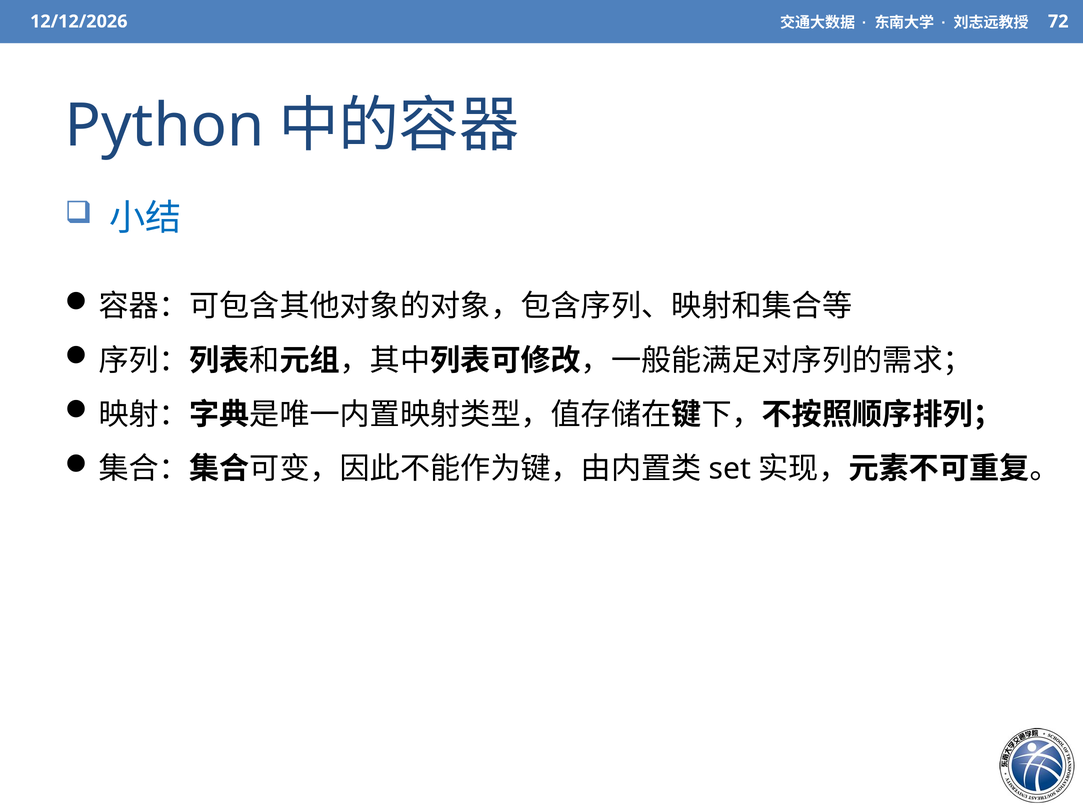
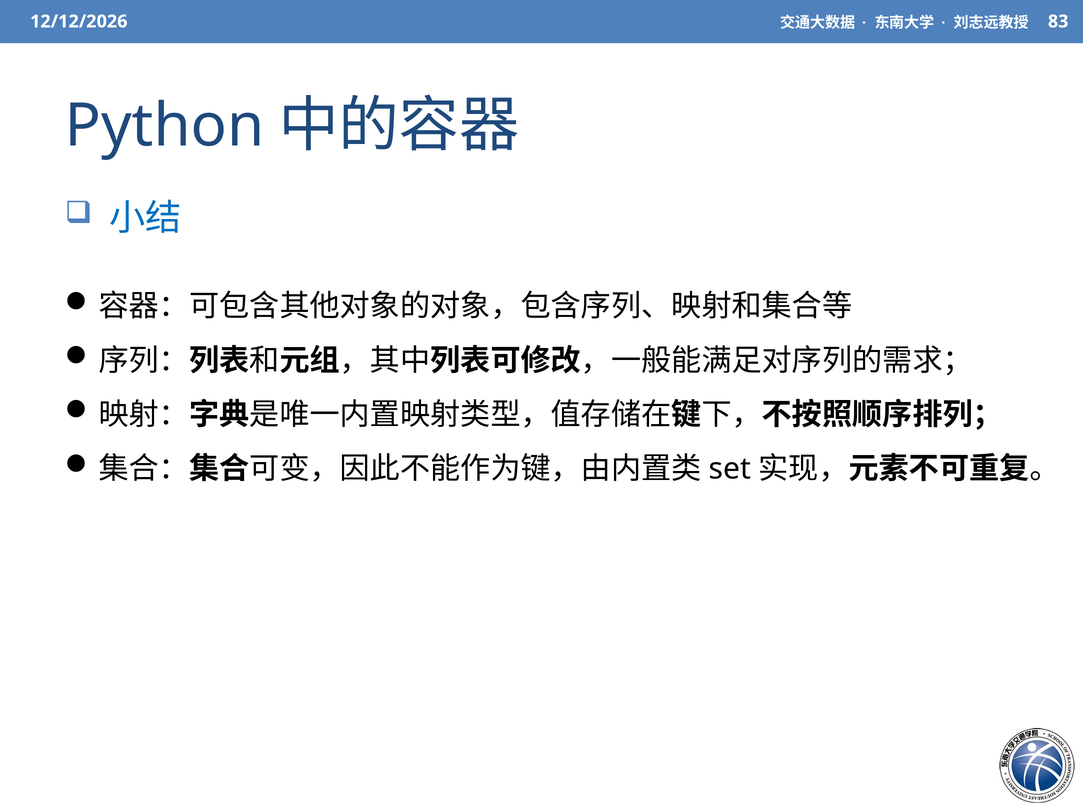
72: 72 -> 83
